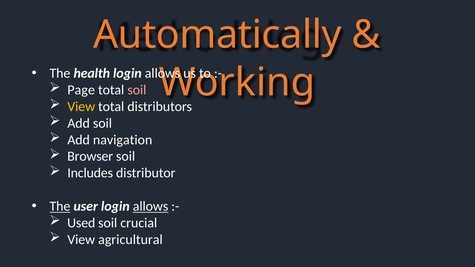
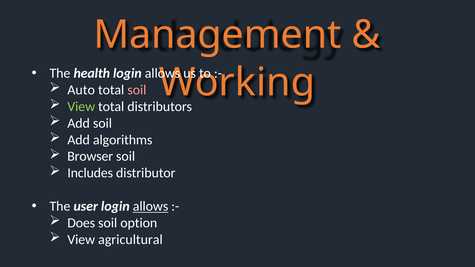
Automatically: Automatically -> Management
Page: Page -> Auto
View at (81, 107) colour: yellow -> light green
navigation: navigation -> algorithms
The at (60, 206) underline: present -> none
Used: Used -> Does
crucial: crucial -> option
